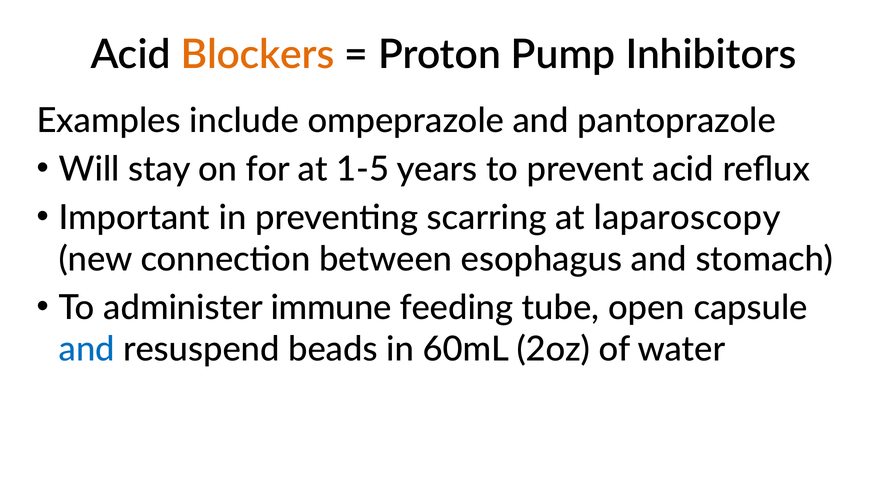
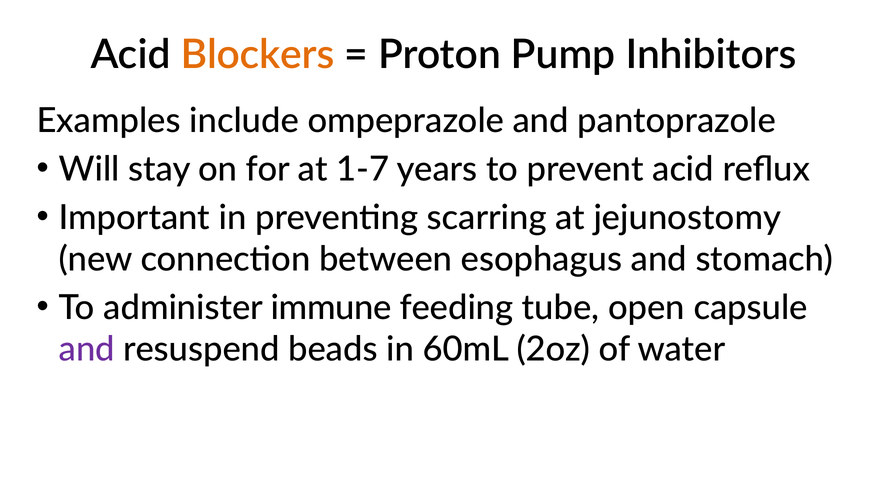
1-5: 1-5 -> 1-7
laparoscopy: laparoscopy -> jejunostomy
and at (87, 350) colour: blue -> purple
